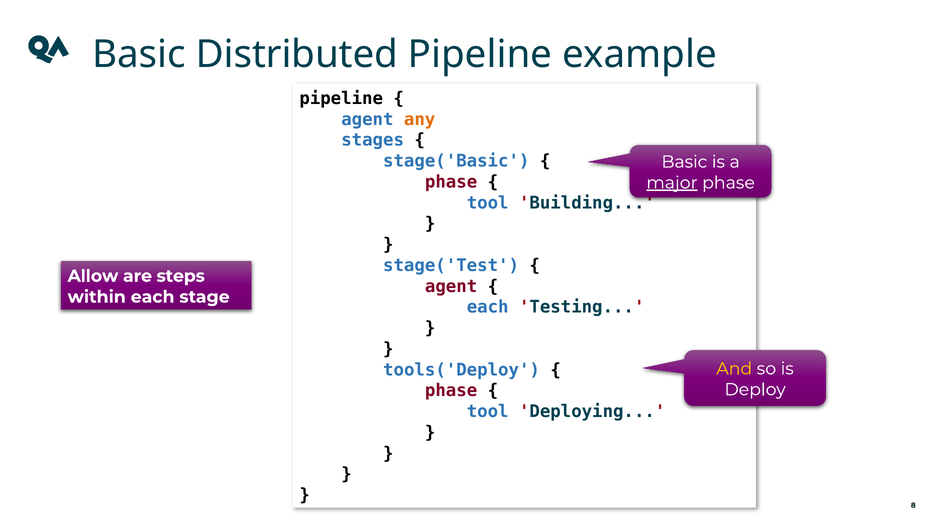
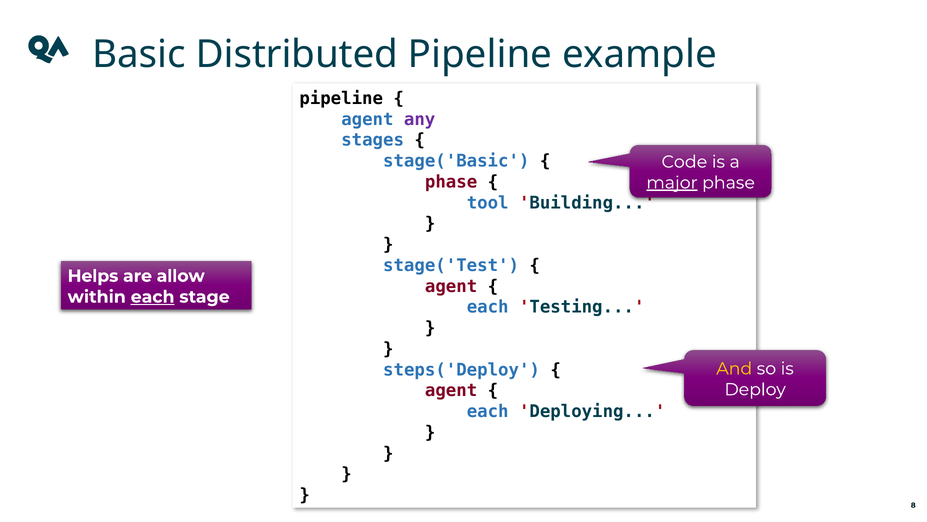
any colour: orange -> purple
Basic at (684, 162): Basic -> Code
Allow: Allow -> Helps
steps: steps -> allow
each at (153, 297) underline: none -> present
tools('Deploy: tools('Deploy -> steps('Deploy
phase at (451, 390): phase -> agent
tool at (488, 411): tool -> each
